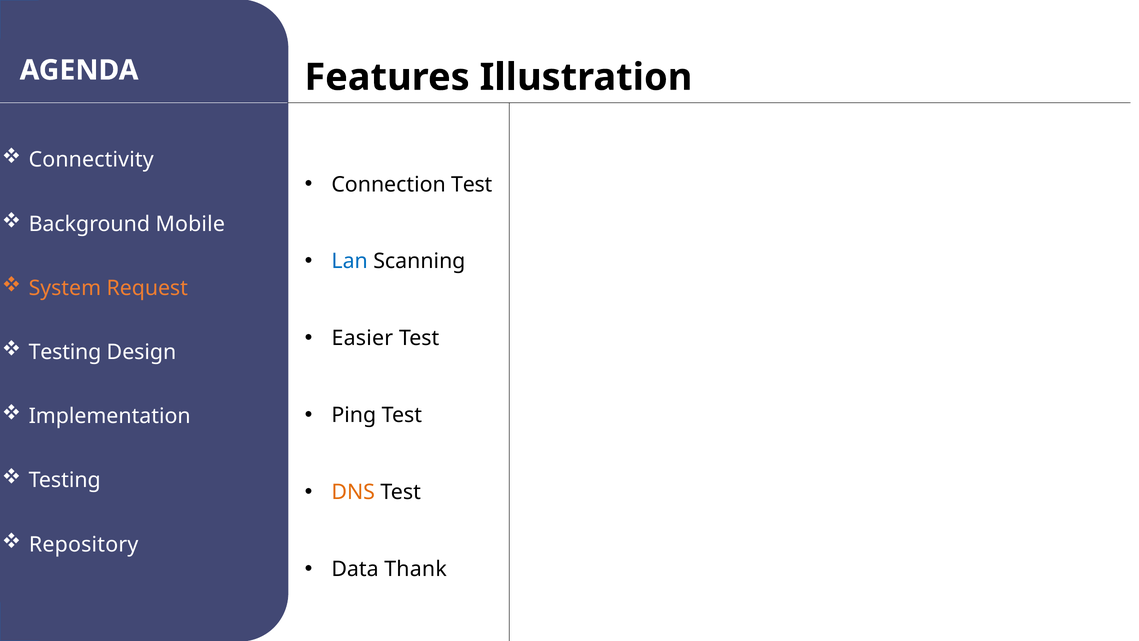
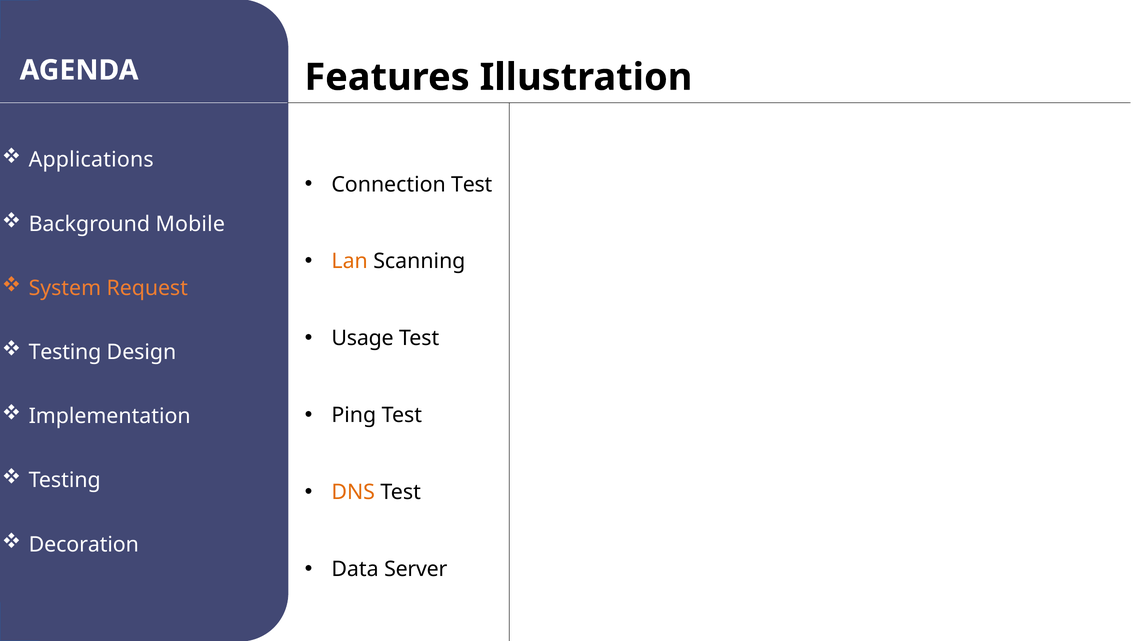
Connectivity: Connectivity -> Applications
Lan colour: blue -> orange
Easier: Easier -> Usage
Repository: Repository -> Decoration
Thank: Thank -> Server
